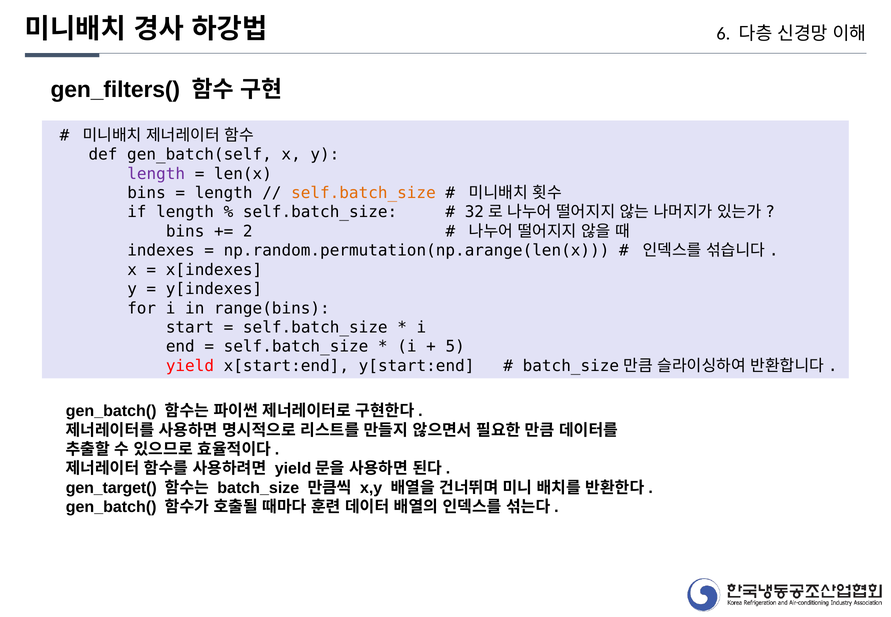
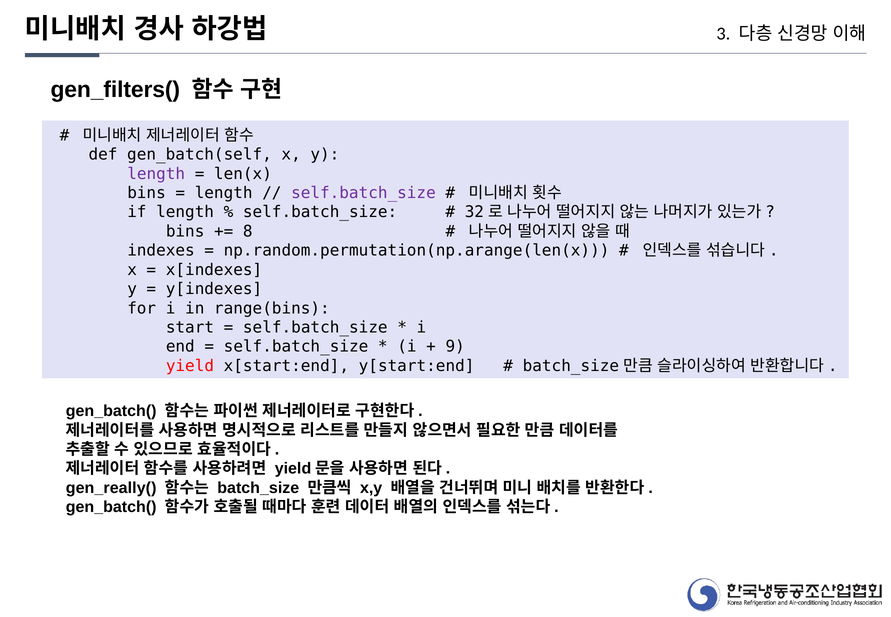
6: 6 -> 3
self.batch_size at (363, 193) colour: orange -> purple
2: 2 -> 8
5: 5 -> 9
gen_target(: gen_target( -> gen_really(
